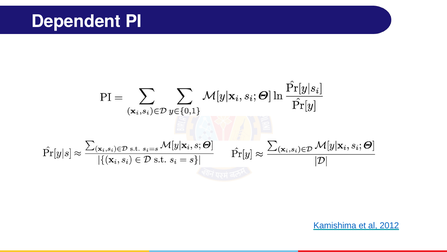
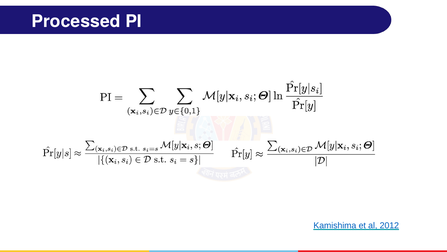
Dependent: Dependent -> Processed
